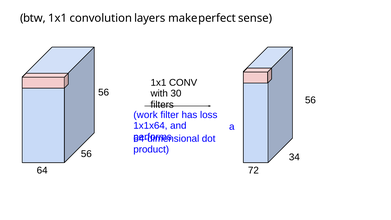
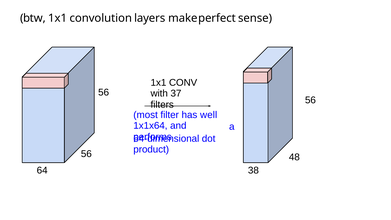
30: 30 -> 37
work: work -> most
loss: loss -> well
34: 34 -> 48
72: 72 -> 38
